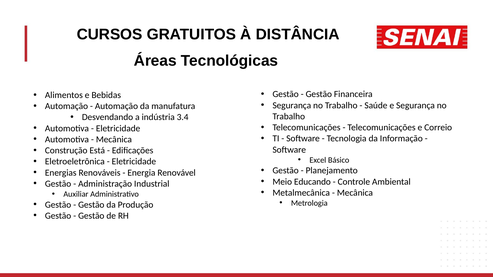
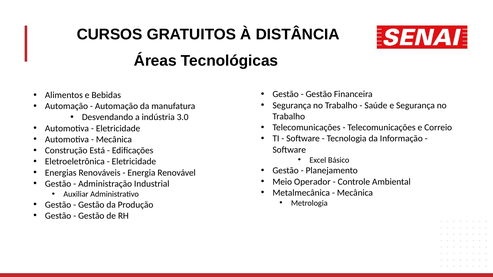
3.4: 3.4 -> 3.0
Educando: Educando -> Operador
